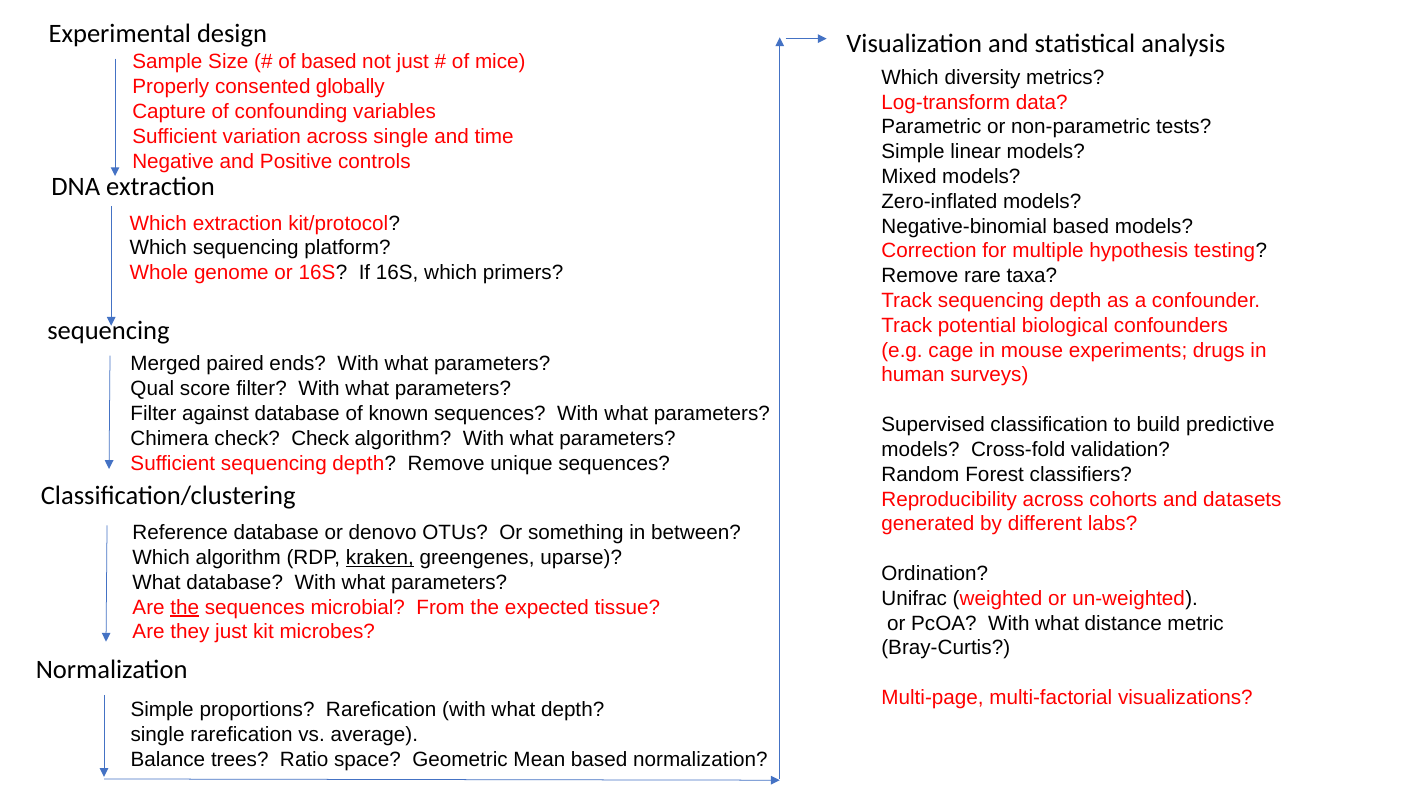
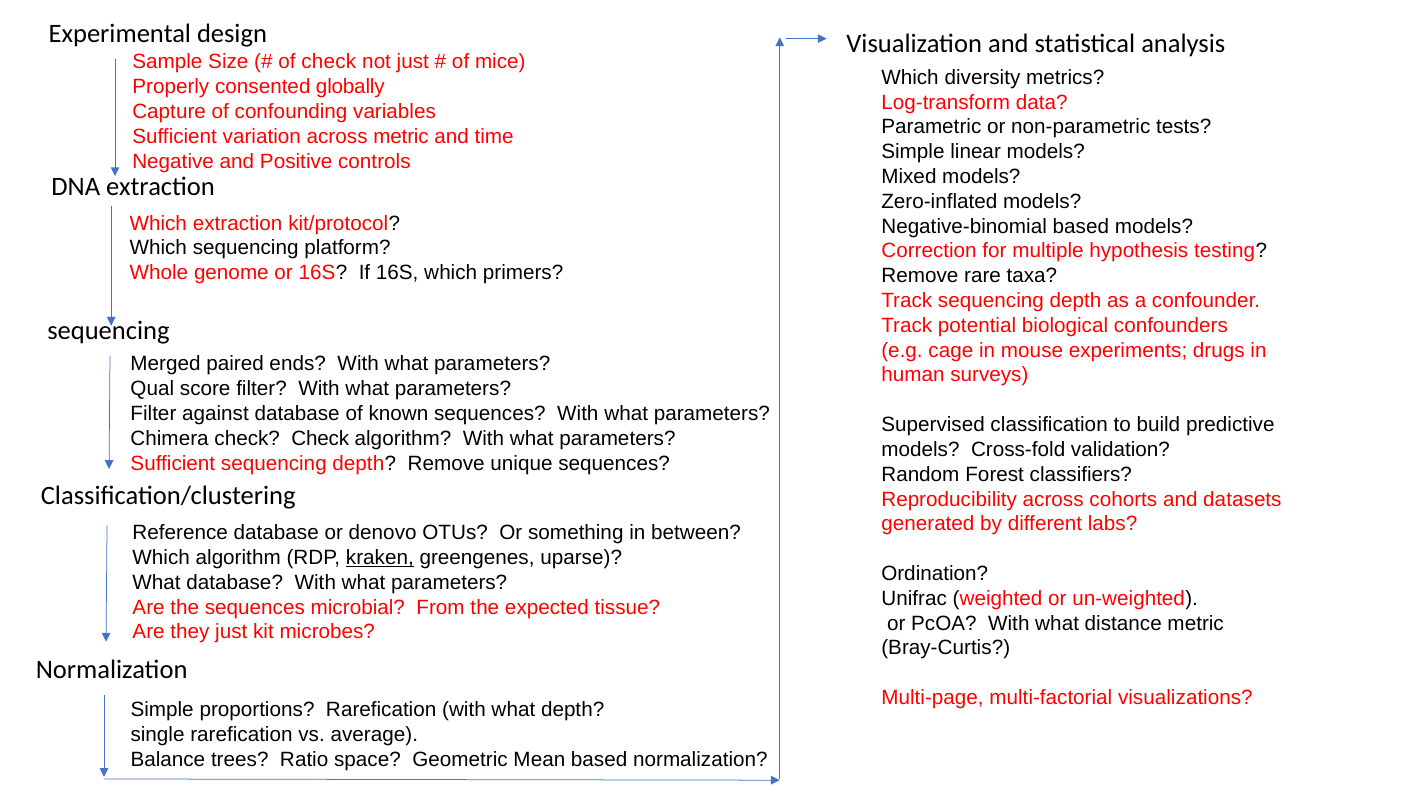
of based: based -> check
across single: single -> metric
the at (185, 607) underline: present -> none
